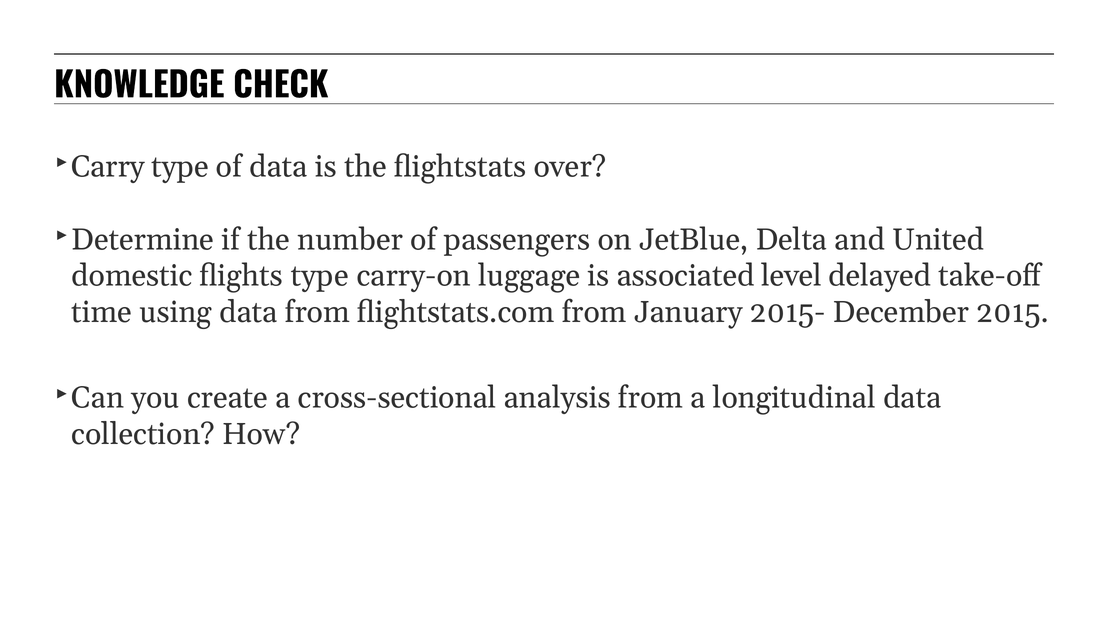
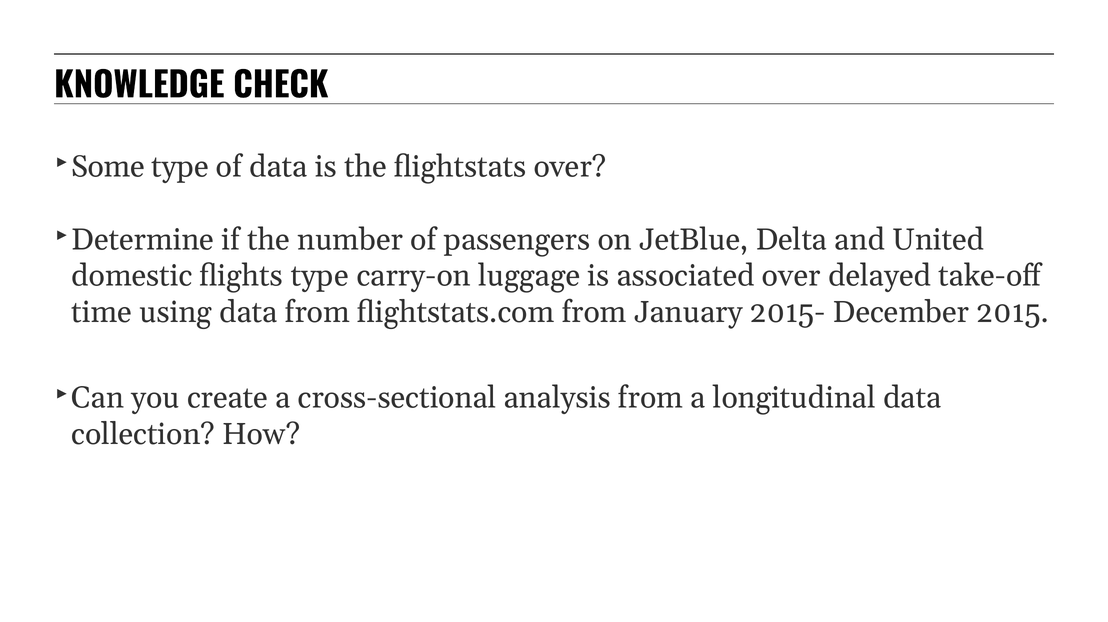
Carry: Carry -> Some
associated level: level -> over
